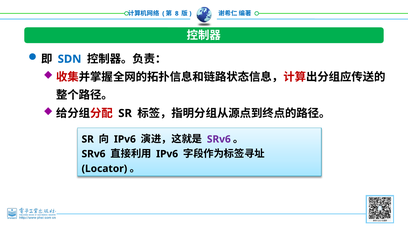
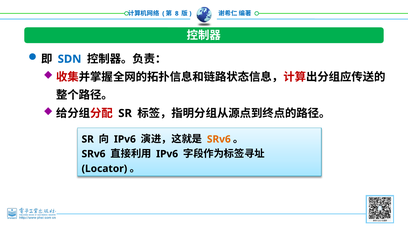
SRv6 at (219, 140) colour: purple -> orange
